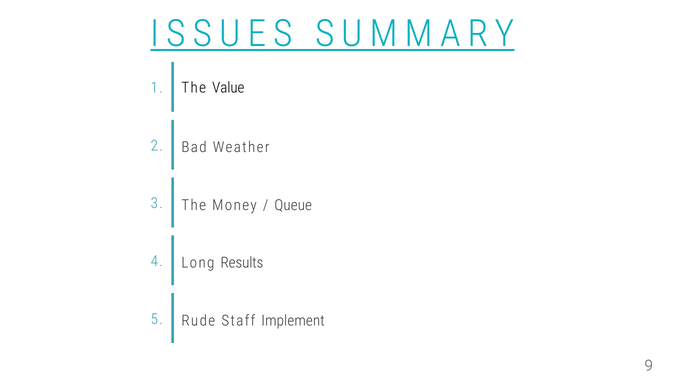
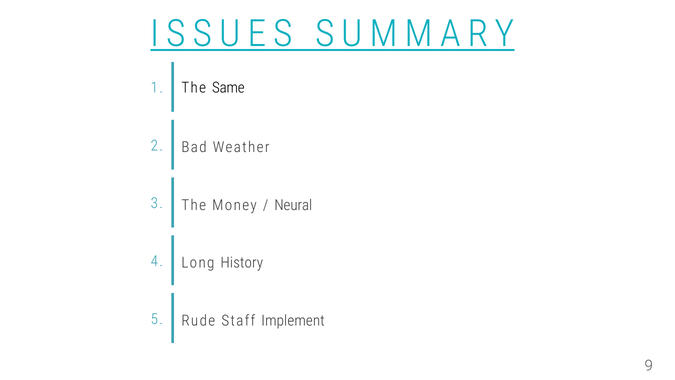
Value: Value -> Same
Queue: Queue -> Neural
Results: Results -> History
